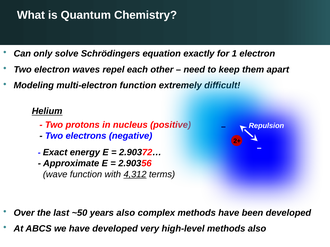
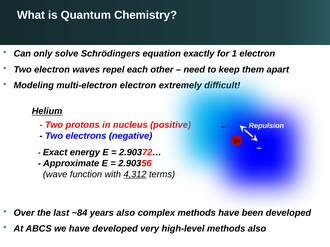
multi-electron function: function -> electron
~50: ~50 -> ~84
